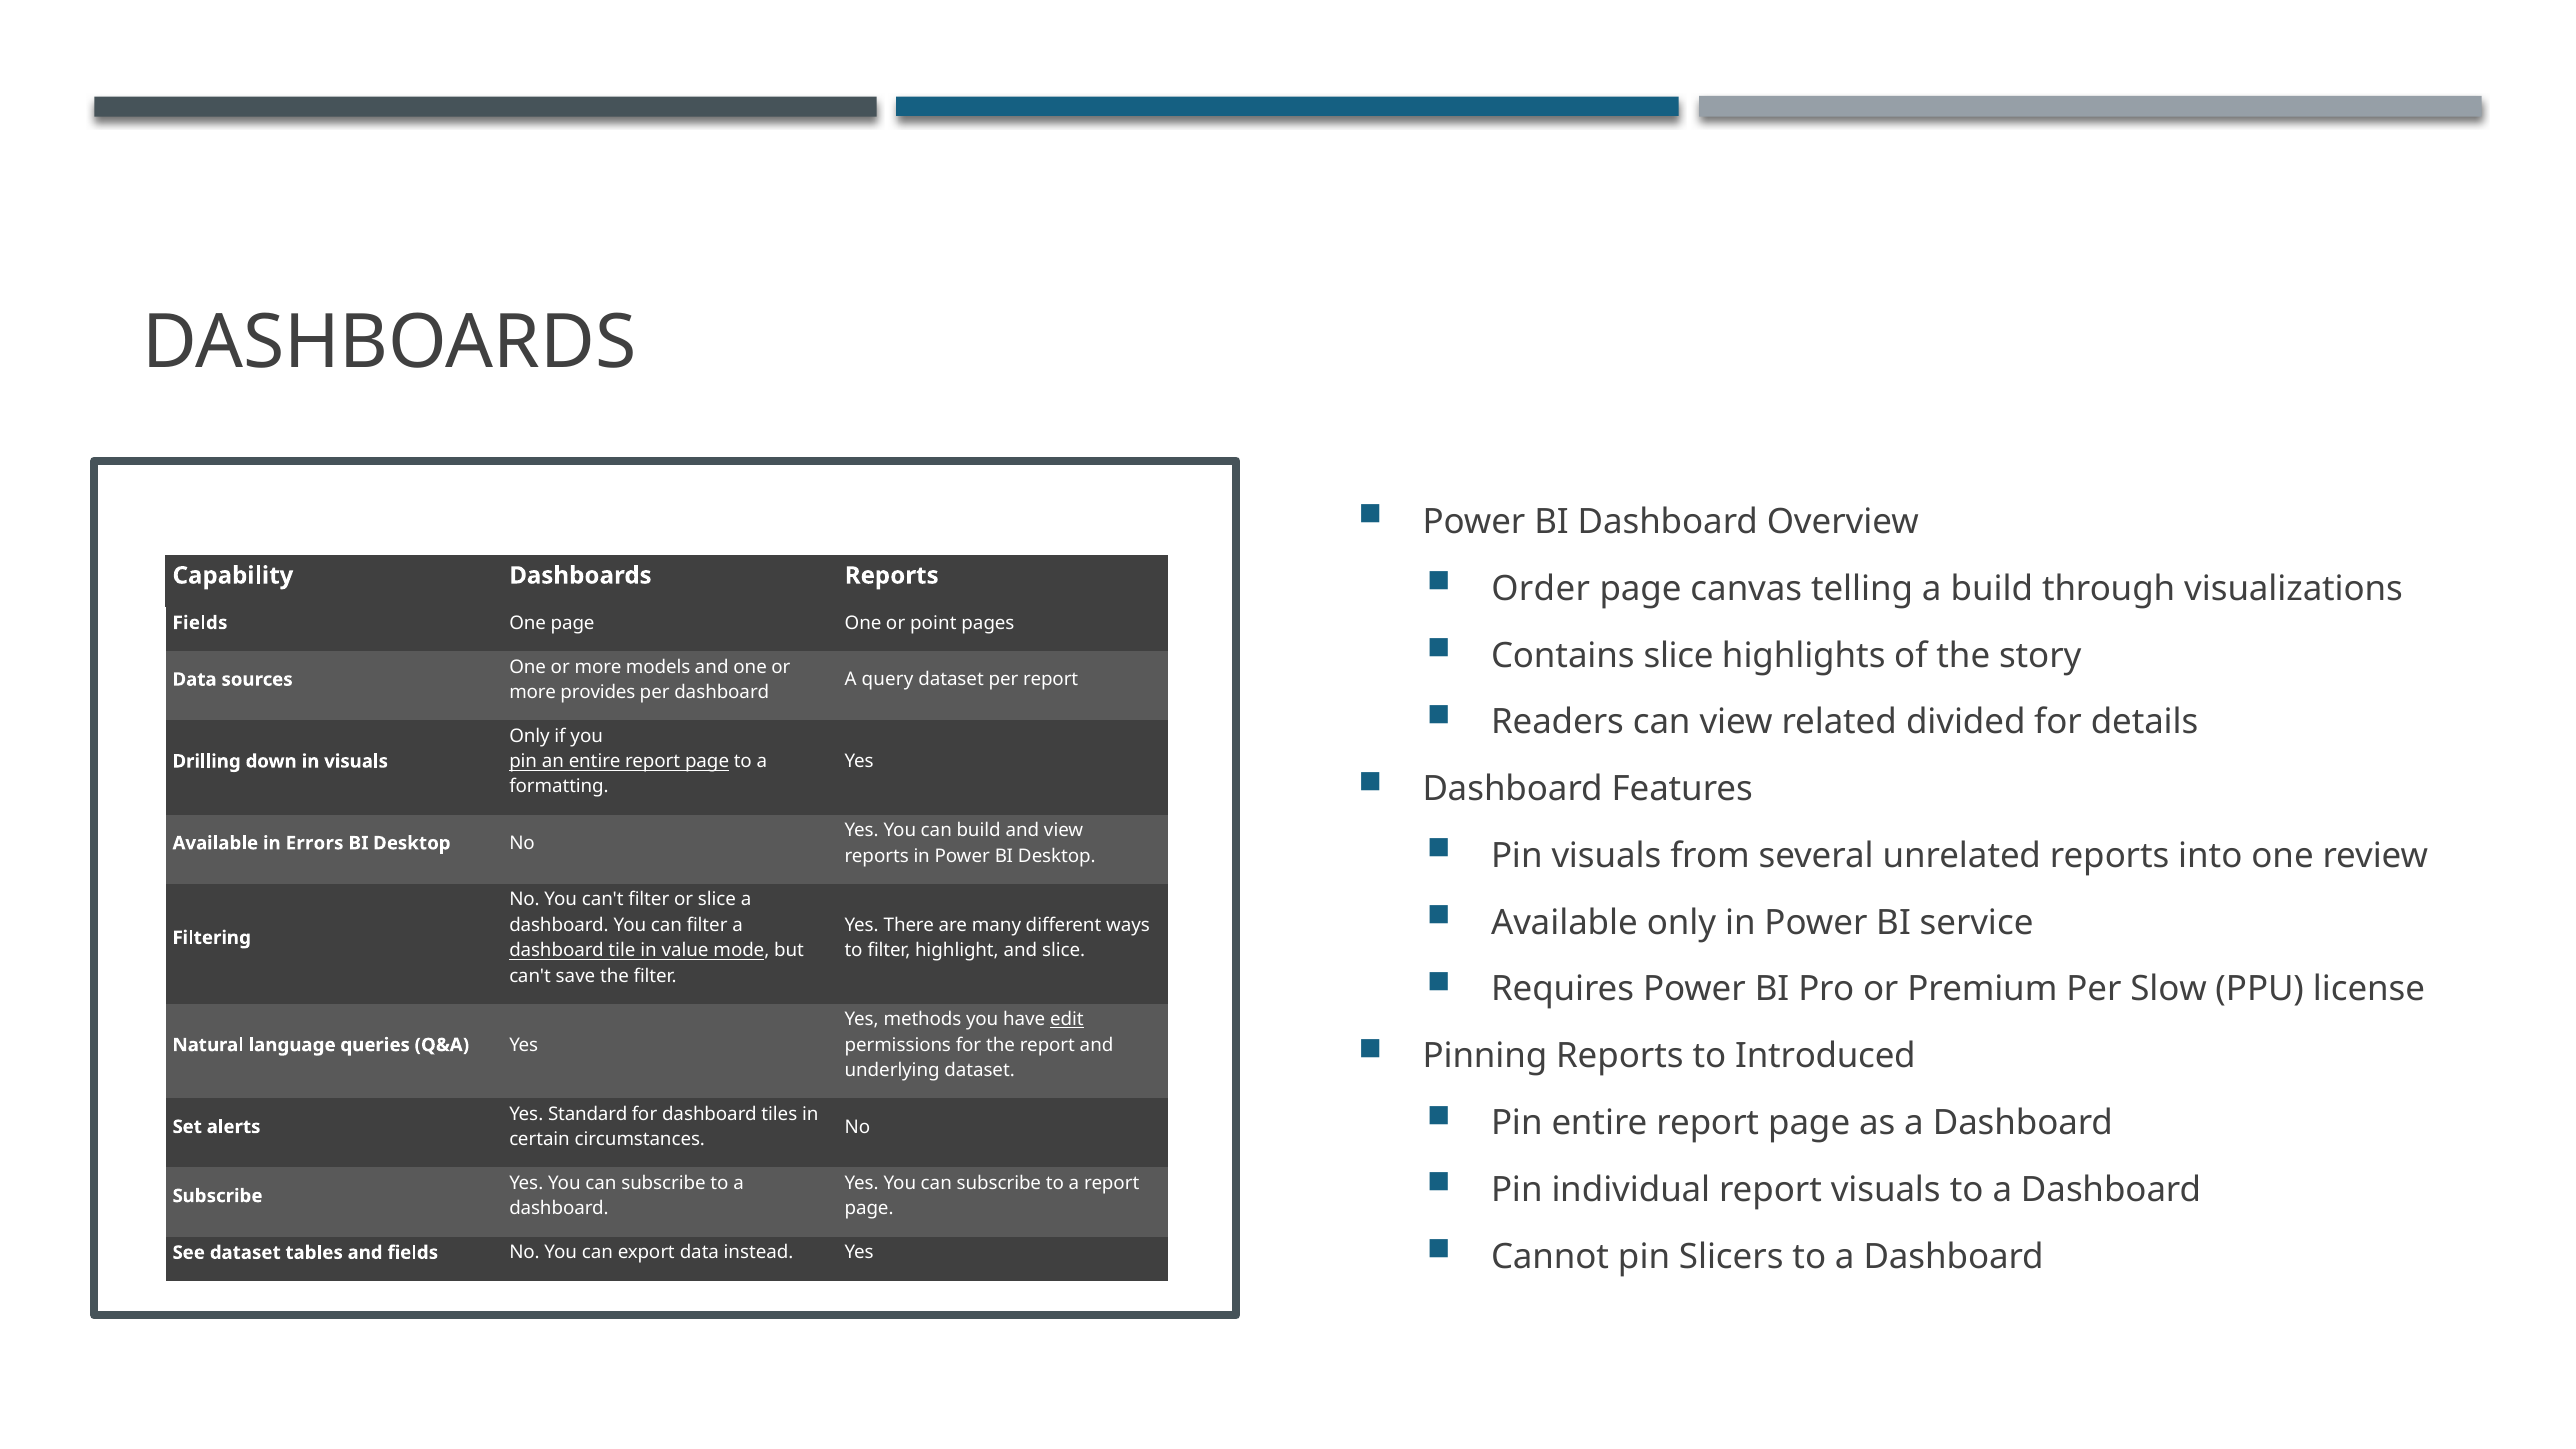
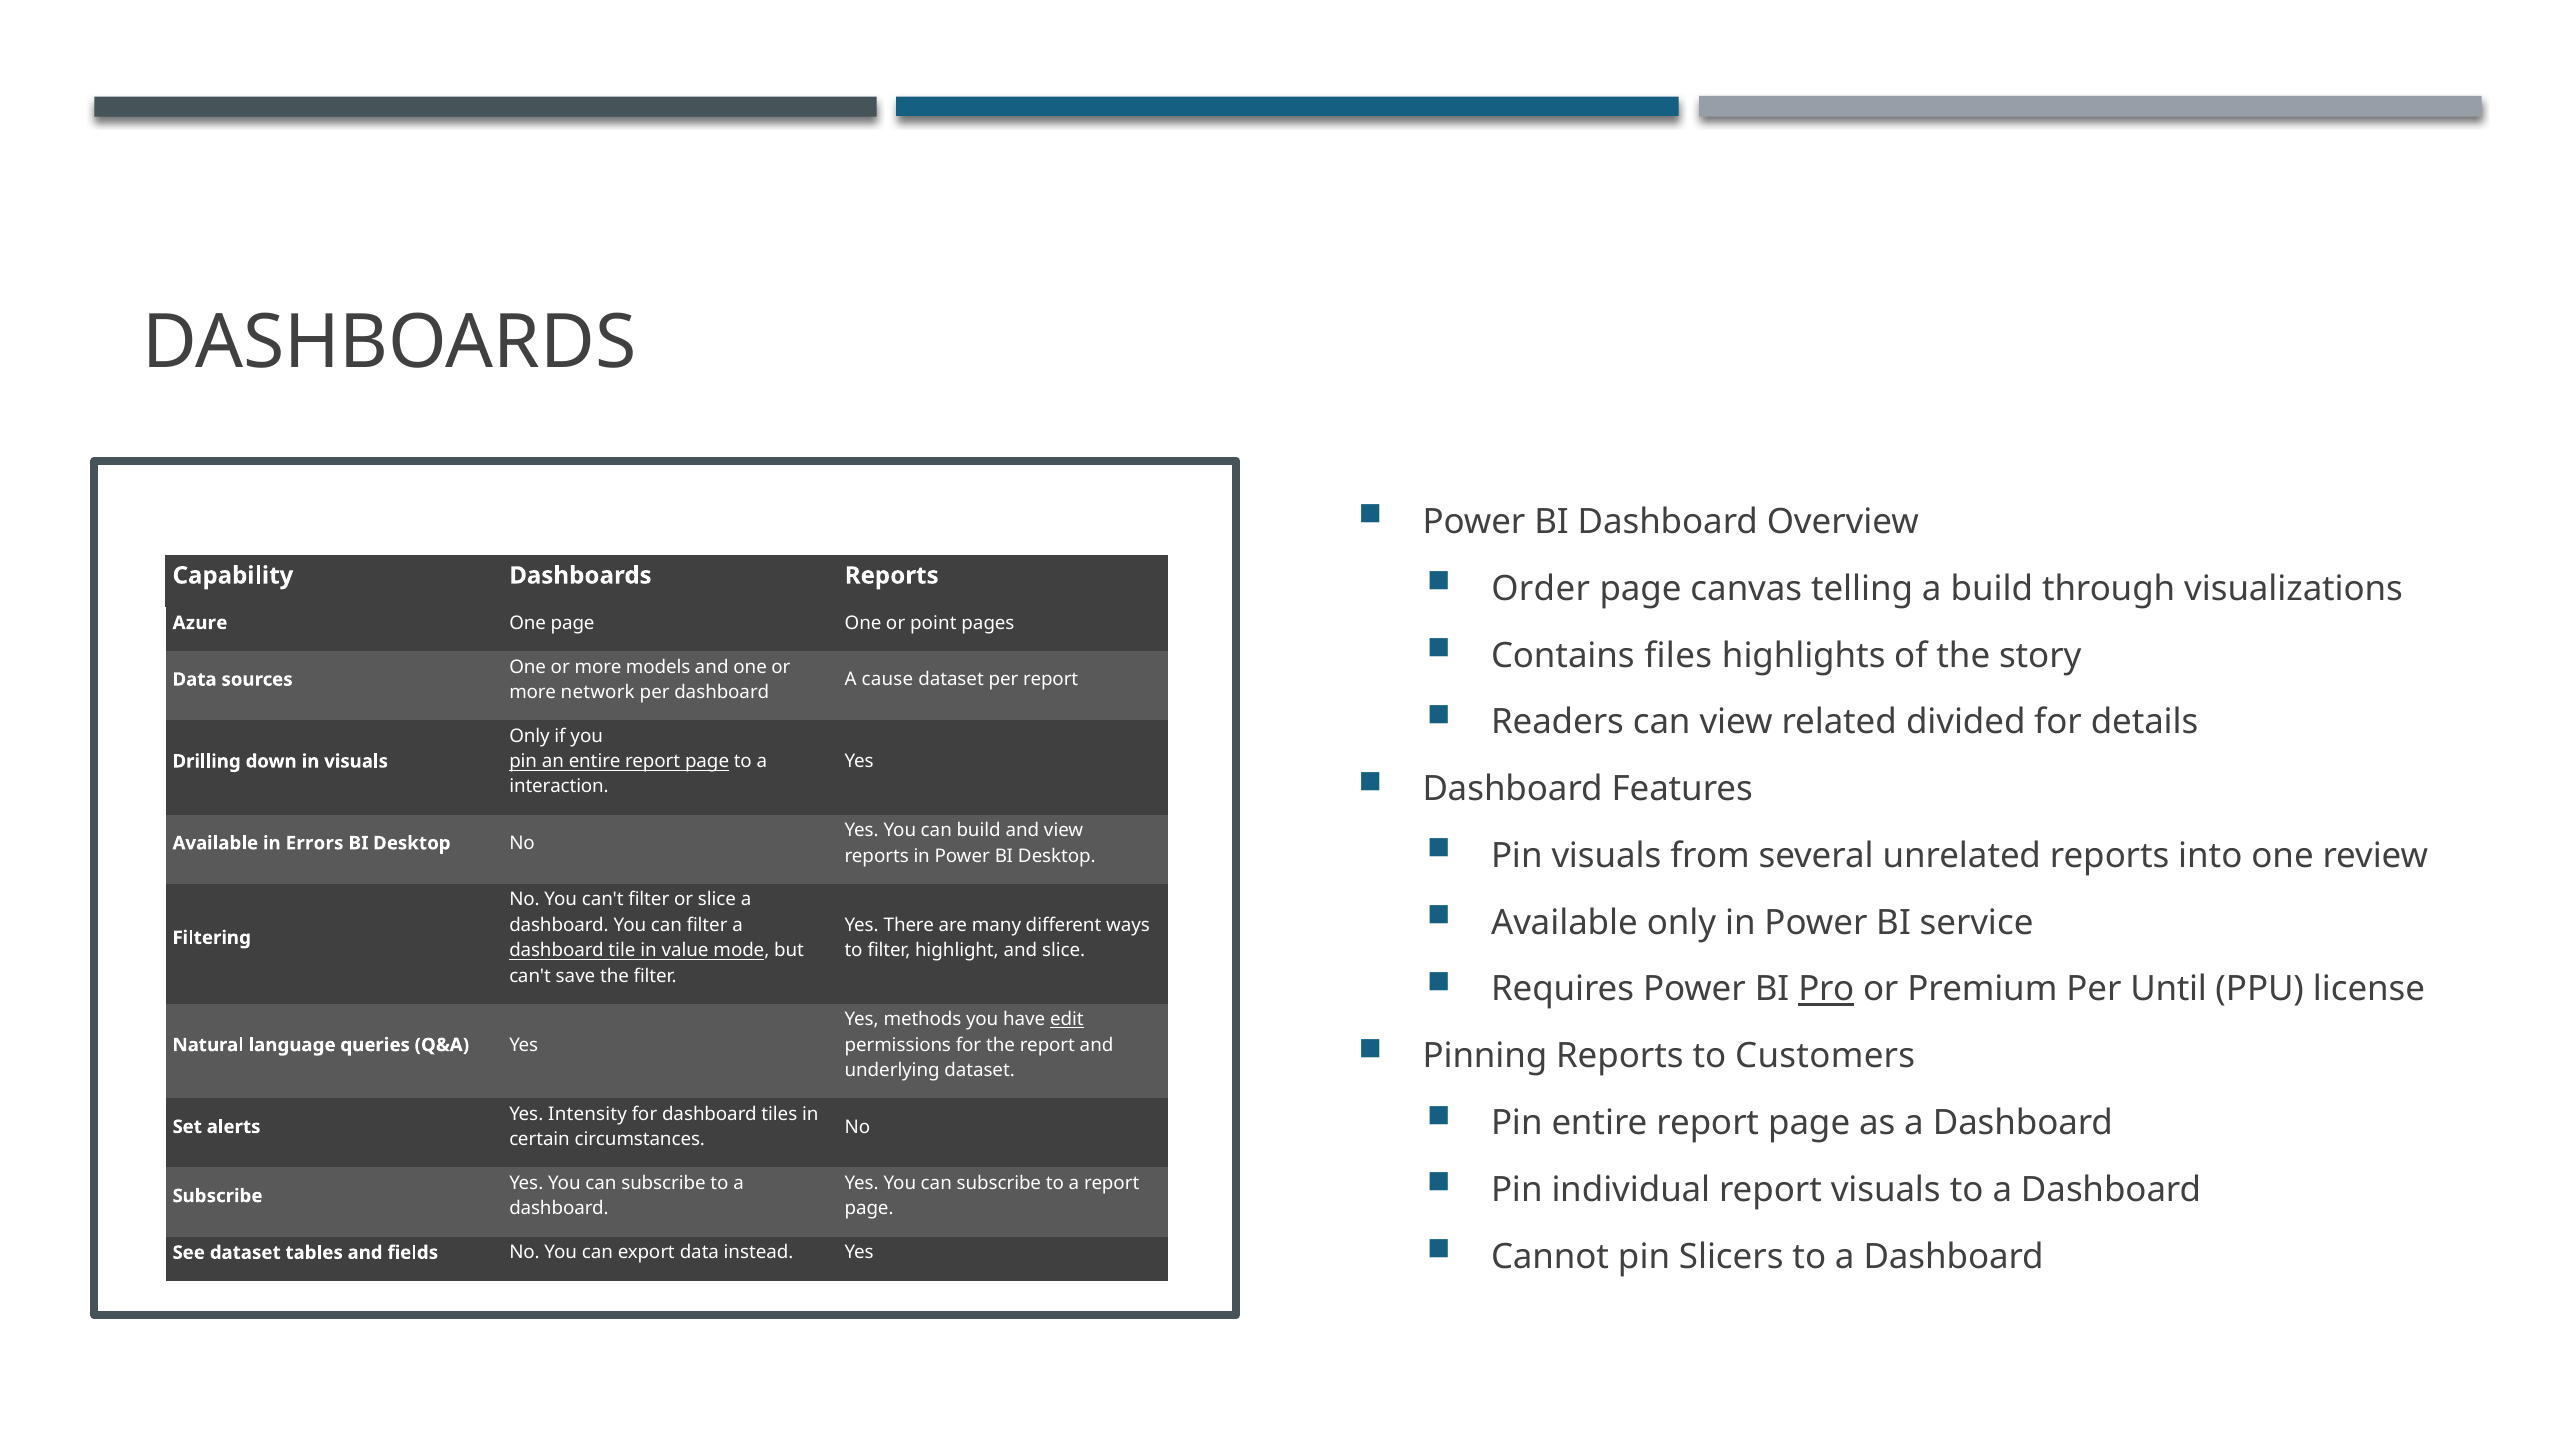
Fields at (200, 623): Fields -> Azure
Contains slice: slice -> files
query: query -> cause
provides: provides -> network
formatting: formatting -> interaction
Pro underline: none -> present
Slow: Slow -> Until
Introduced: Introduced -> Customers
Standard: Standard -> Intensity
